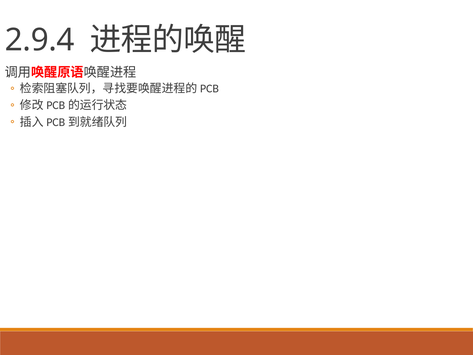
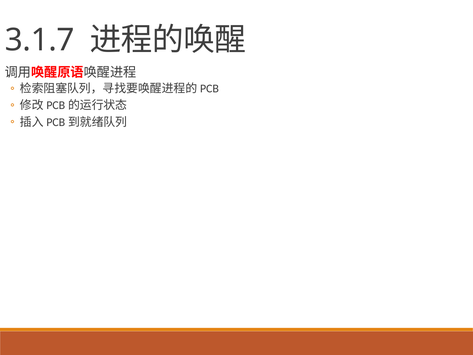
2.9.4: 2.9.4 -> 3.1.7
